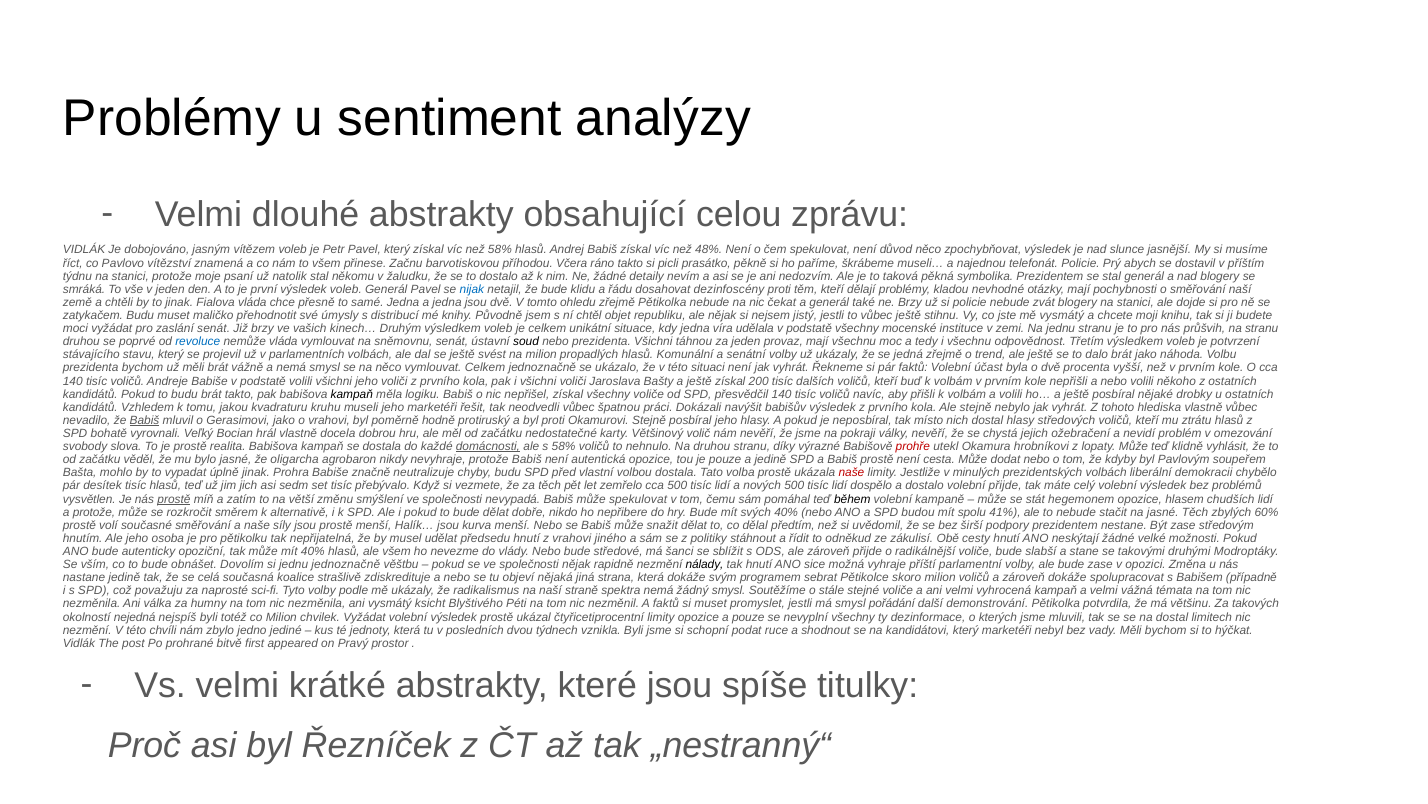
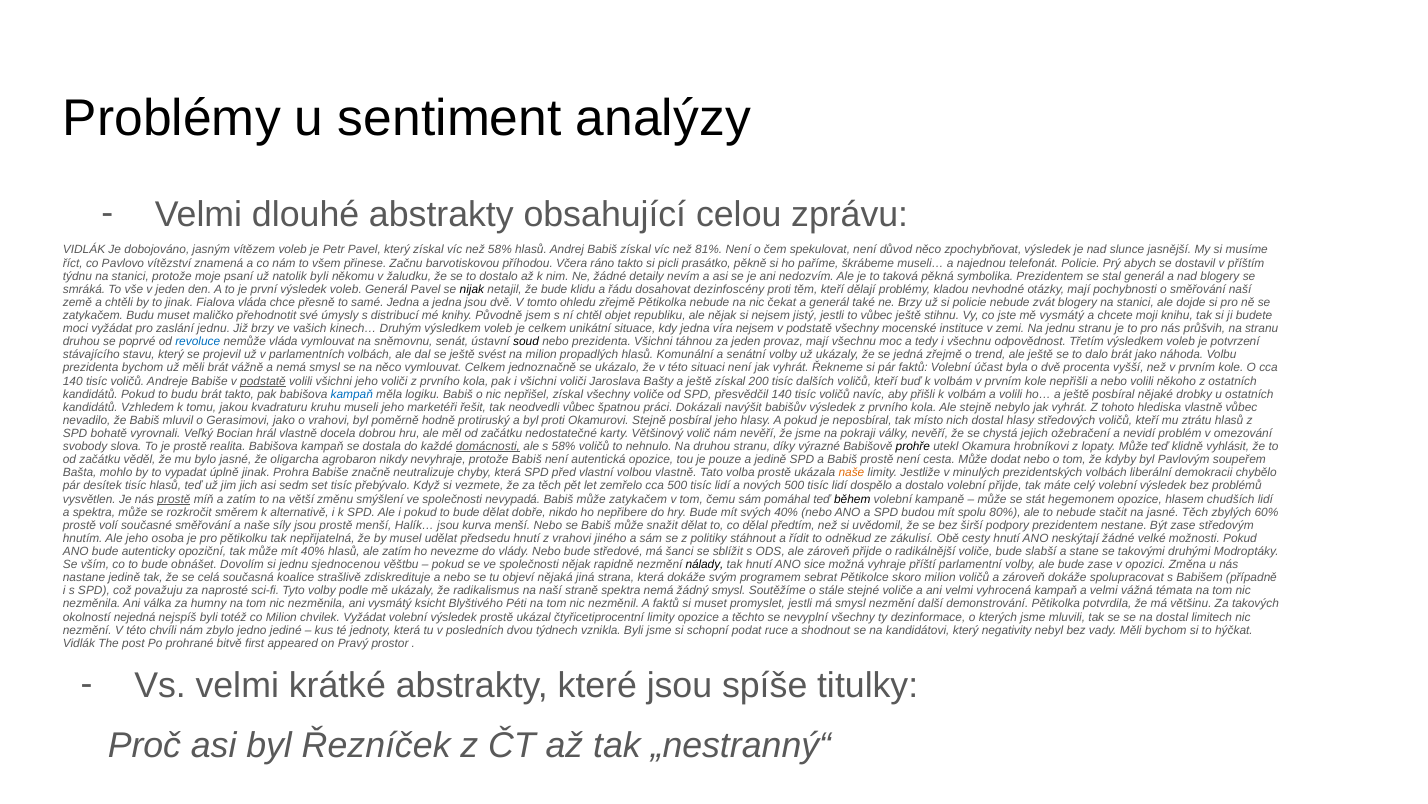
48%: 48% -> 81%
natolik stal: stal -> byli
nijak colour: blue -> black
zaslání senát: senát -> jednu
víra udělala: udělala -> nejsem
podstatě at (263, 381) underline: none -> present
kampaň at (352, 394) colour: black -> blue
Babiš at (144, 420) underline: present -> none
prohře colour: red -> black
chyby budu: budu -> která
volbou dostala: dostala -> vlastně
naše at (851, 472) colour: red -> orange
může spekulovat: spekulovat -> zatykačem
a protože: protože -> spektra
41%: 41% -> 80%
ale všem: všem -> zatím
jednu jednoznačně: jednoznačně -> sjednocenou
smysl pořádání: pořádání -> nezmění
a pouze: pouze -> těchto
který marketéři: marketéři -> negativity
